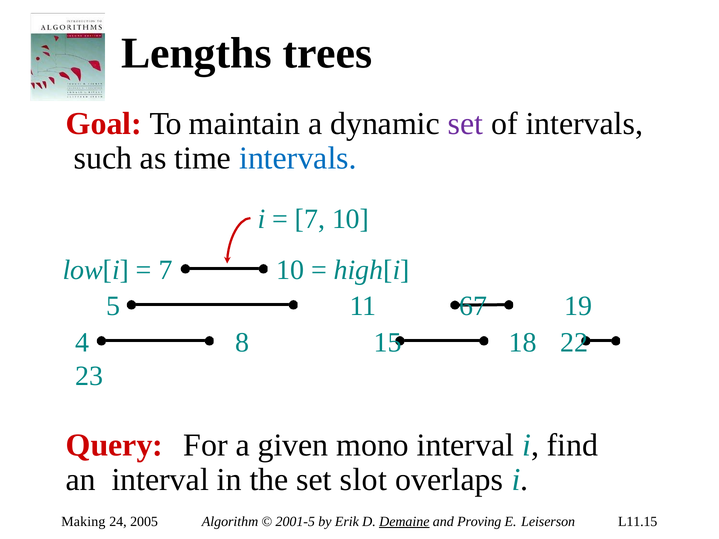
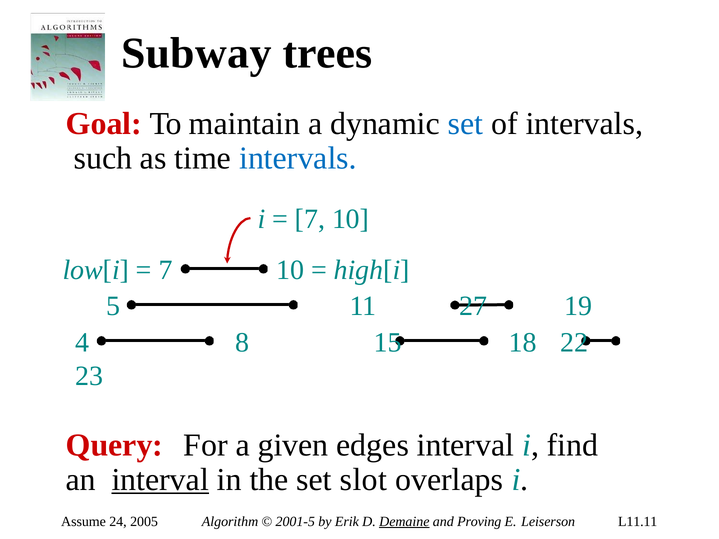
Lengths: Lengths -> Subway
set at (466, 124) colour: purple -> blue
67: 67 -> 27
mono: mono -> edges
interval at (160, 480) underline: none -> present
Making: Making -> Assume
L11.15: L11.15 -> L11.11
